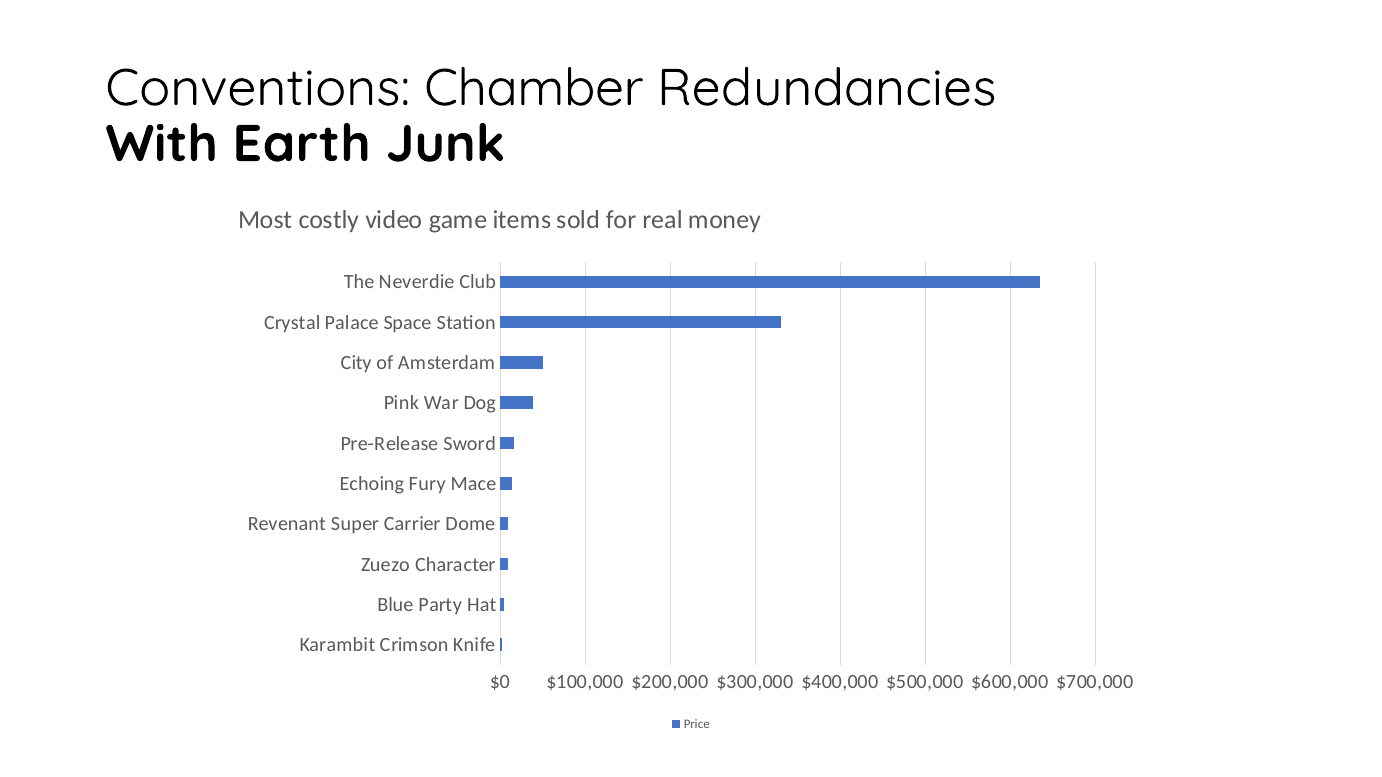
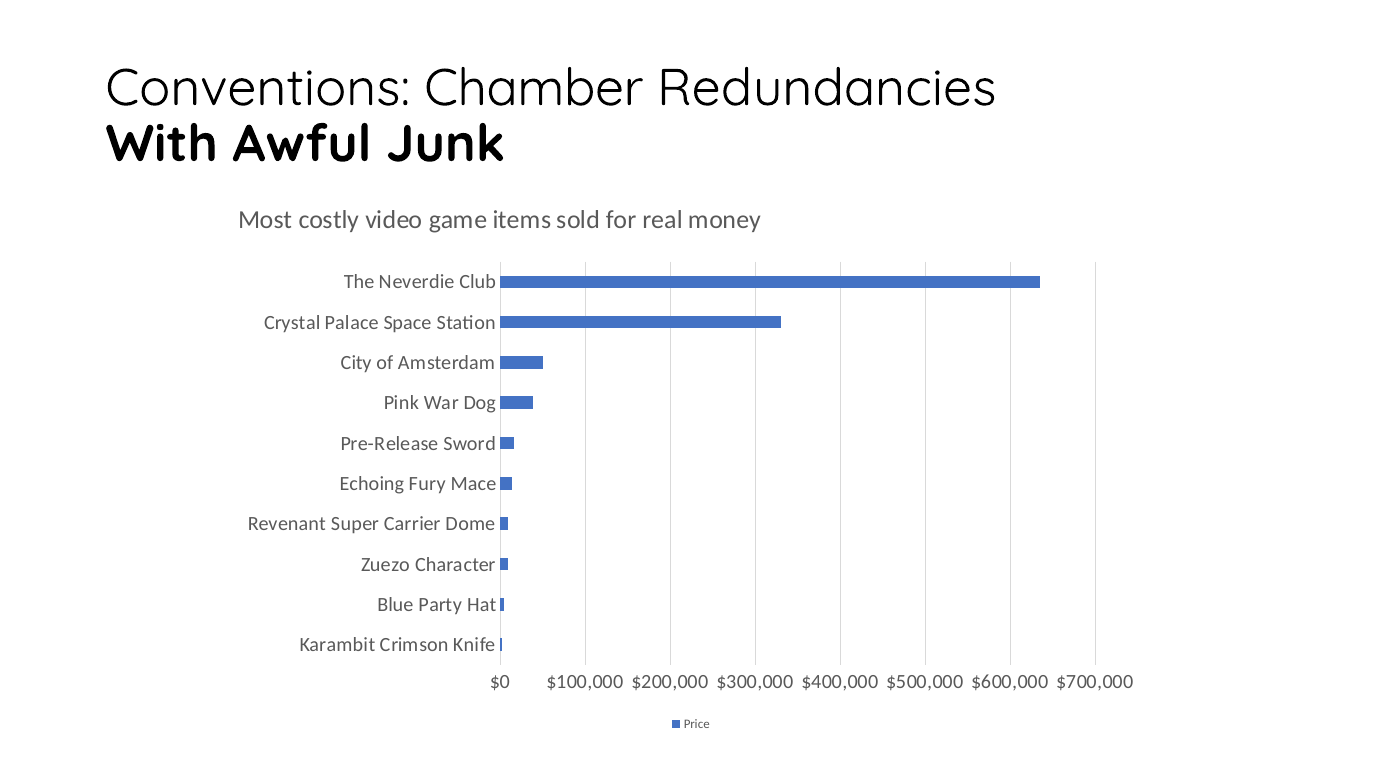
Earth: Earth -> Awful
